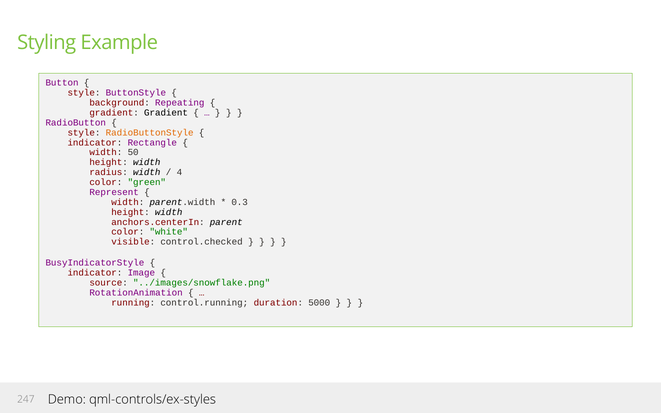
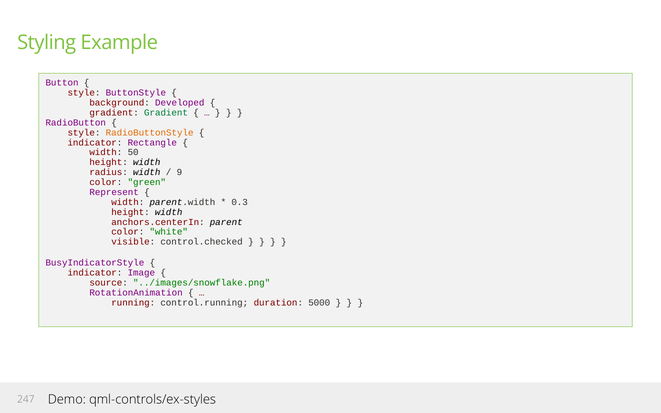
Repeating: Repeating -> Developed
Gradient at (166, 113) colour: black -> green
4: 4 -> 9
